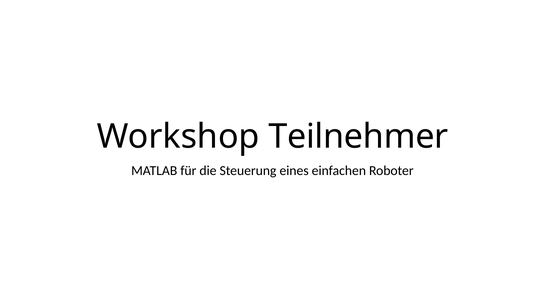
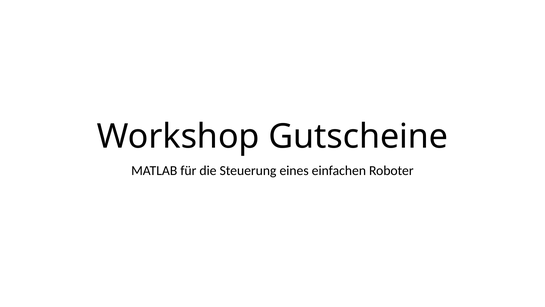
Teilnehmer: Teilnehmer -> Gutscheine
